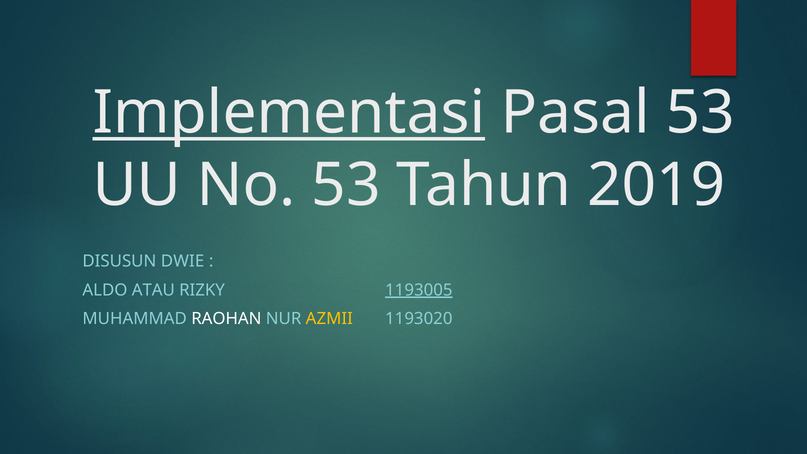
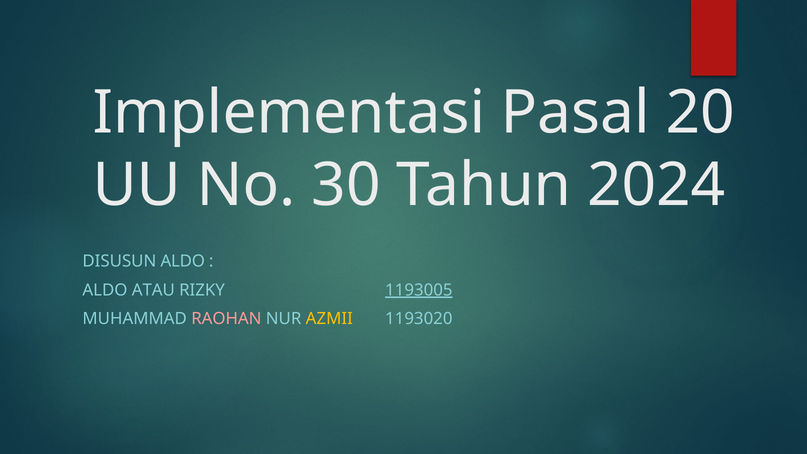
Implementasi underline: present -> none
Pasal 53: 53 -> 20
No 53: 53 -> 30
2019: 2019 -> 2024
DISUSUN DWIE: DWIE -> ALDO
RAOHAN colour: white -> pink
